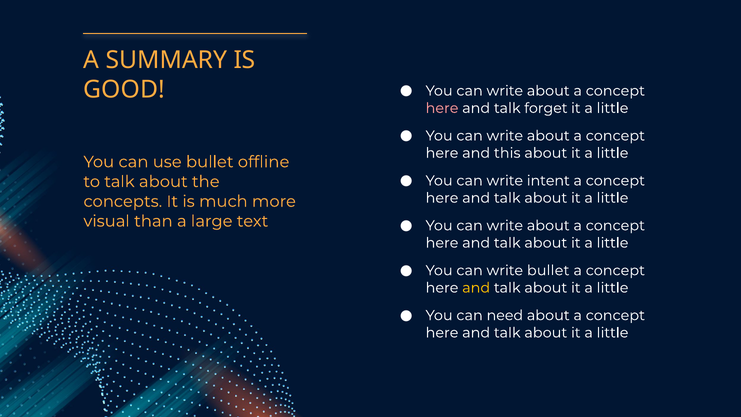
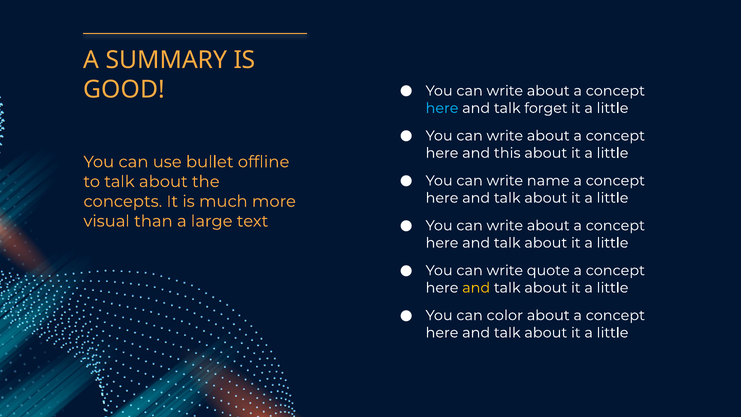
here at (442, 108) colour: pink -> light blue
intent: intent -> name
write bullet: bullet -> quote
need: need -> color
